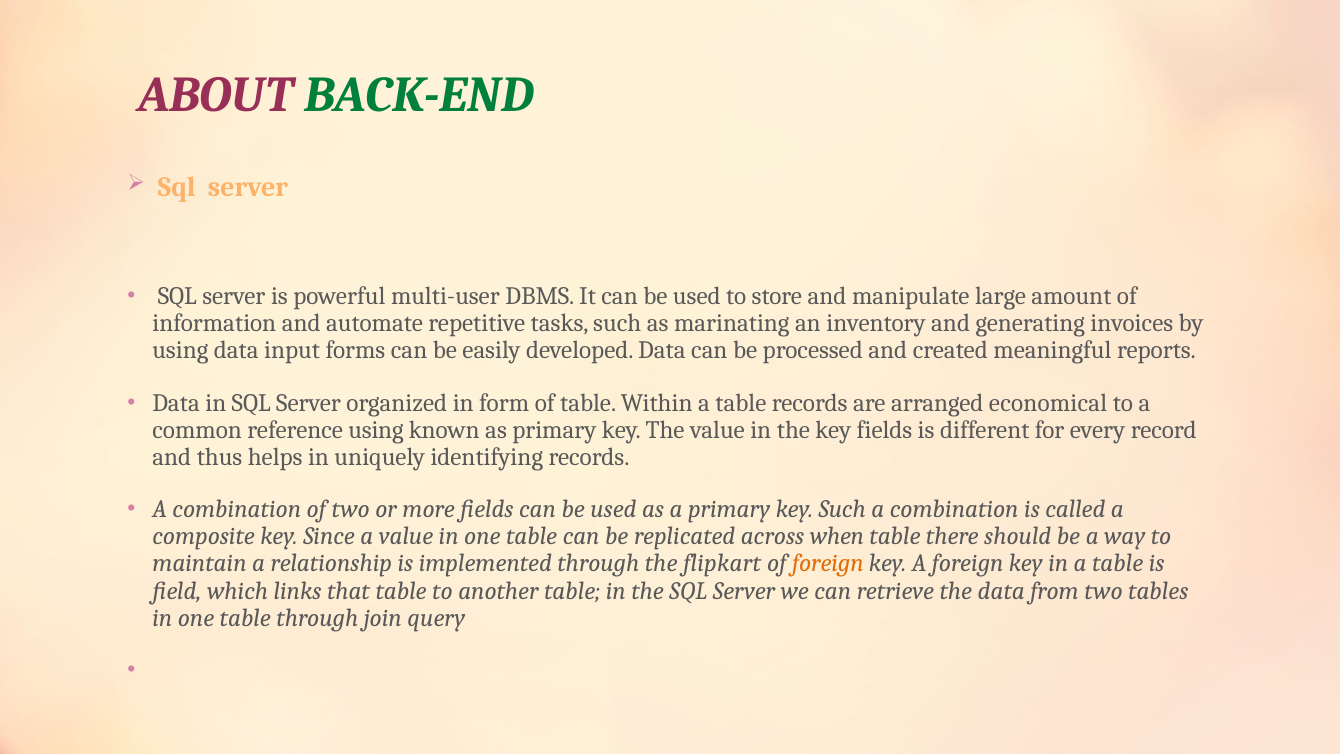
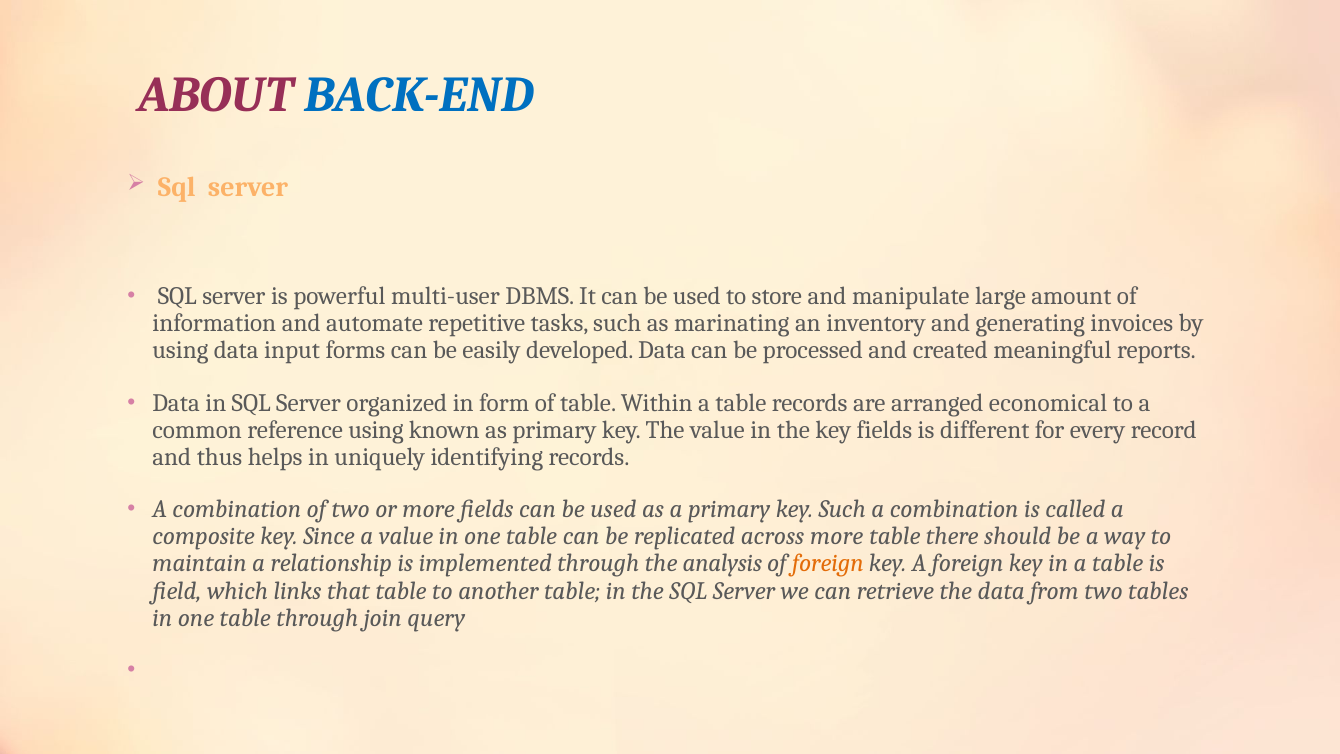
BACK-END colour: green -> blue
across when: when -> more
flipkart: flipkart -> analysis
